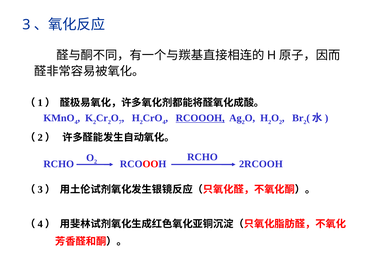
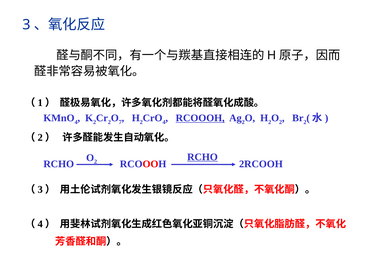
RCHO at (202, 157) underline: none -> present
